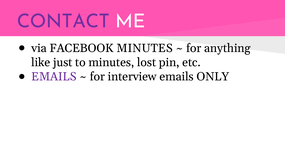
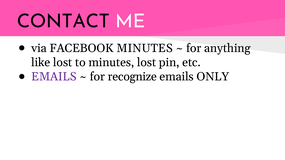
CONTACT colour: purple -> black
like just: just -> lost
interview: interview -> recognize
